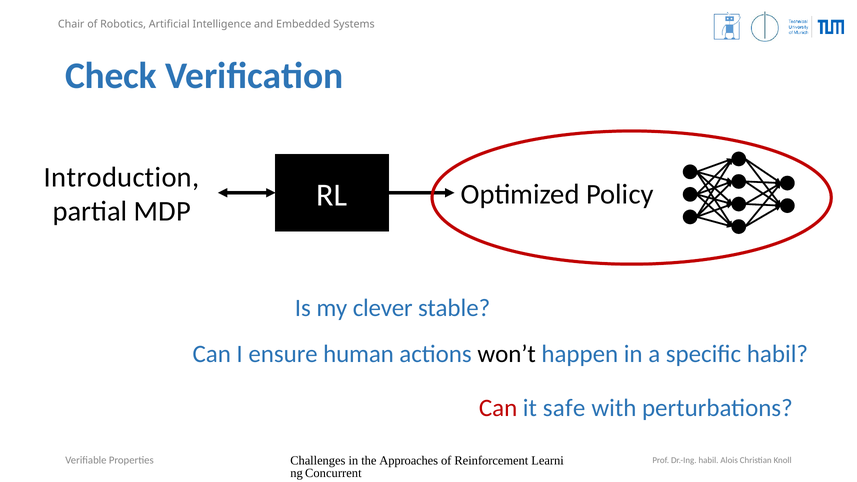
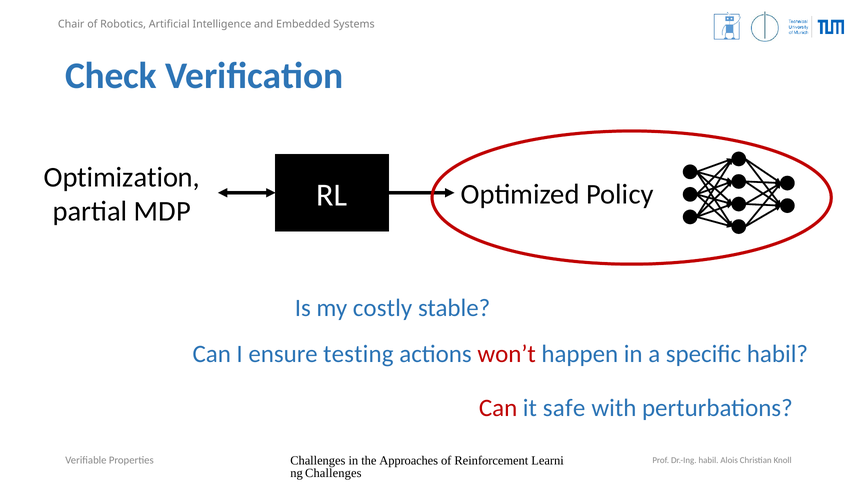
Introduction: Introduction -> Optimization
clever: clever -> costly
human: human -> testing
won’t colour: black -> red
Concurrent at (333, 473): Concurrent -> Challenges
